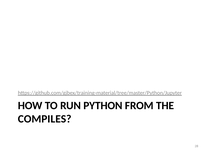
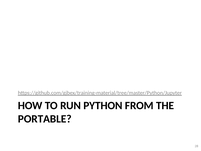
COMPILES: COMPILES -> PORTABLE
